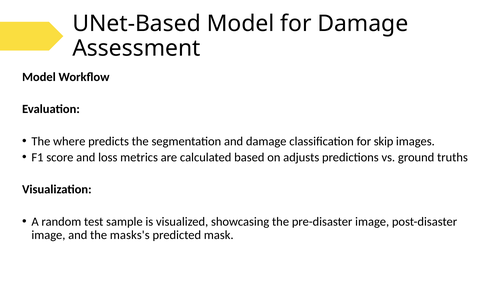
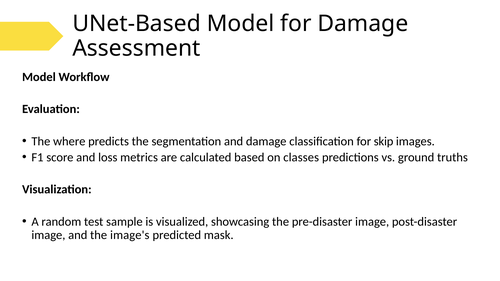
adjusts: adjusts -> classes
masks's: masks's -> image's
